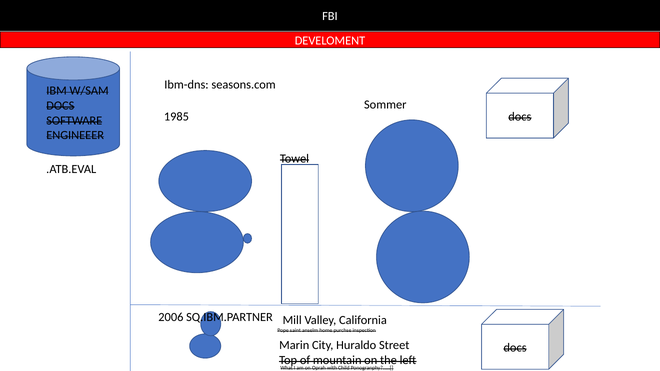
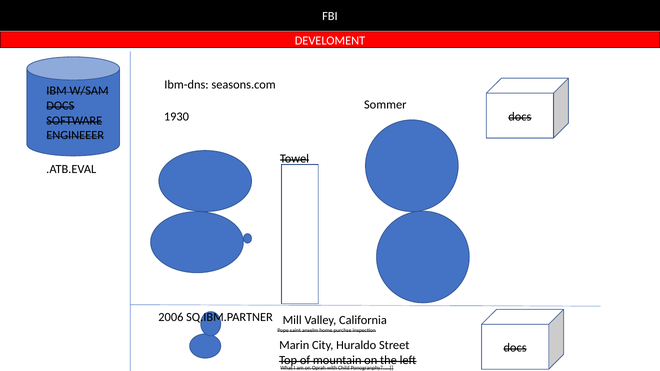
1985: 1985 -> 1930
